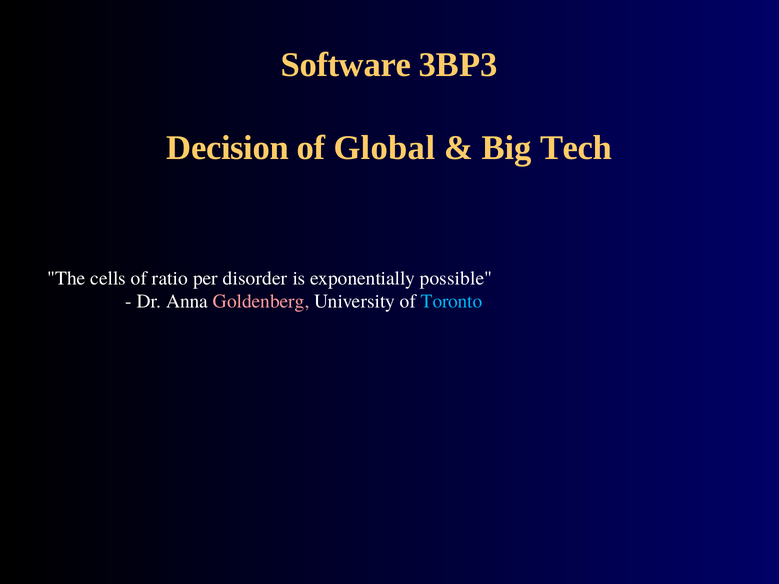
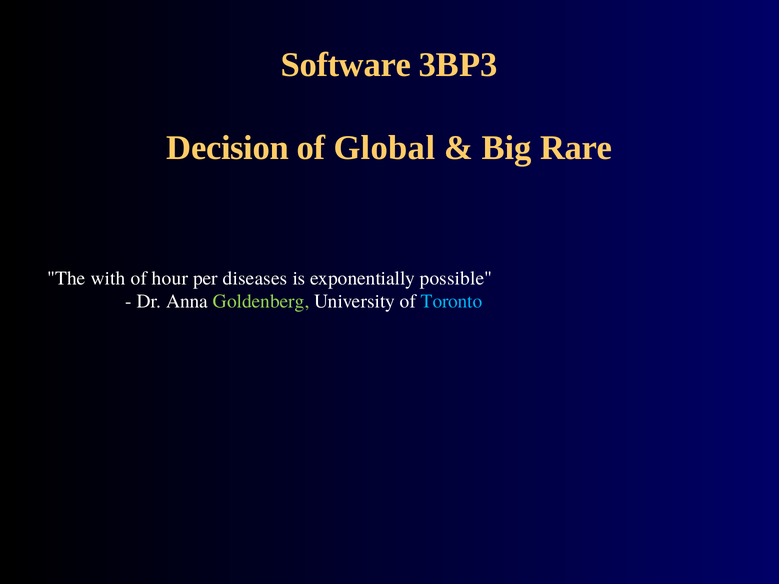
Tech: Tech -> Rare
cells: cells -> with
ratio: ratio -> hour
disorder: disorder -> diseases
Goldenberg colour: pink -> light green
